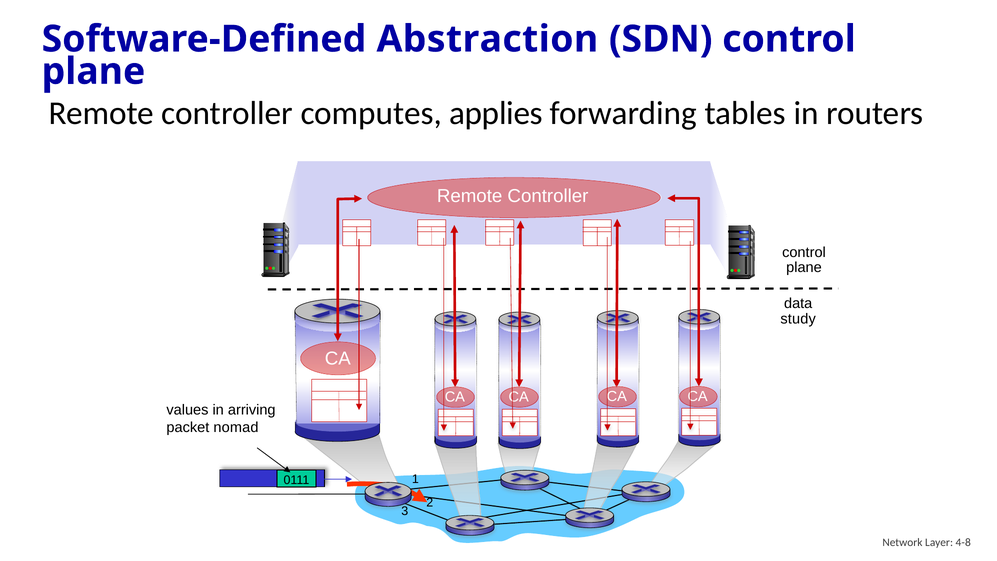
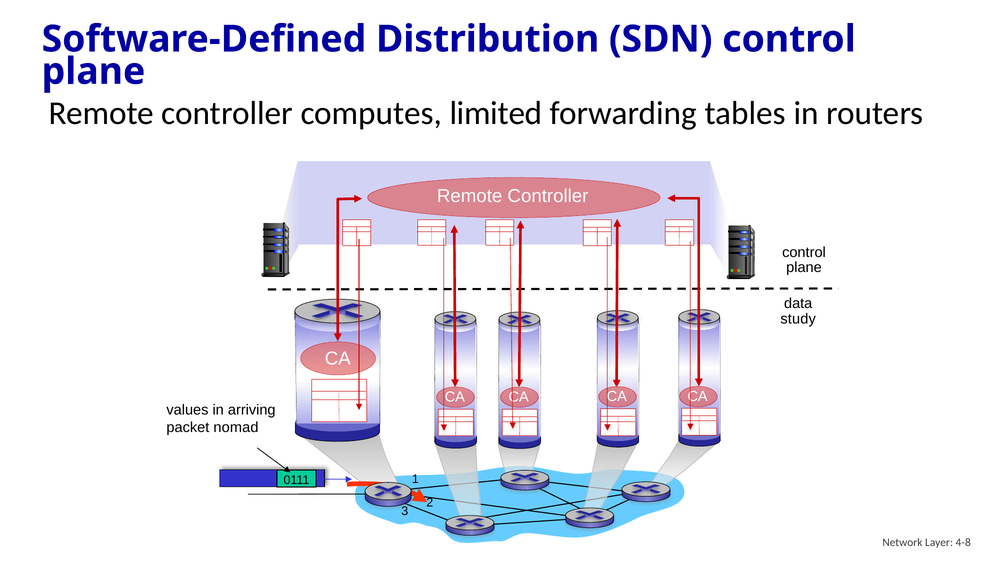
Abstraction: Abstraction -> Distribution
applies: applies -> limited
